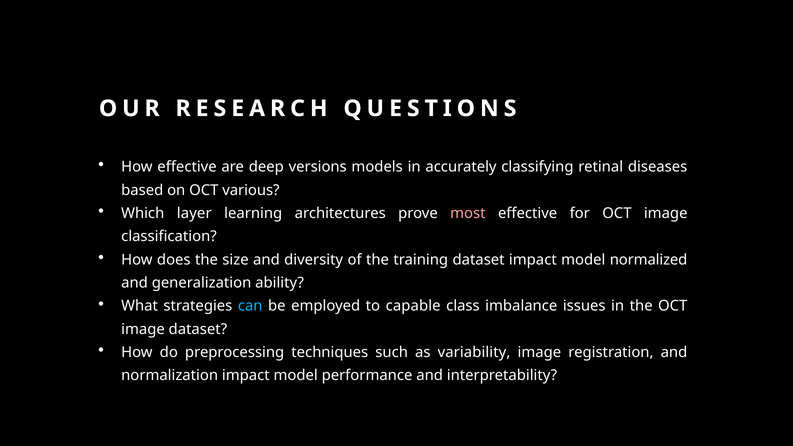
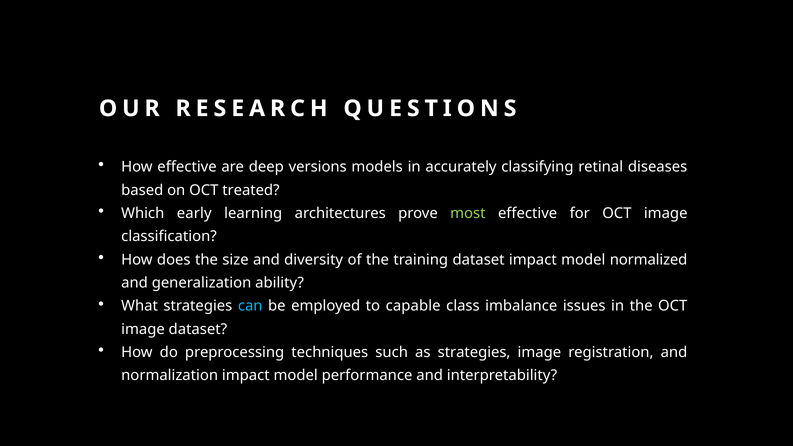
various: various -> treated
layer: layer -> early
most colour: pink -> light green
as variability: variability -> strategies
